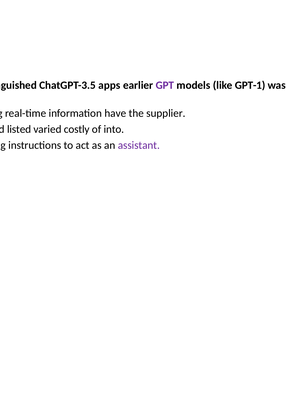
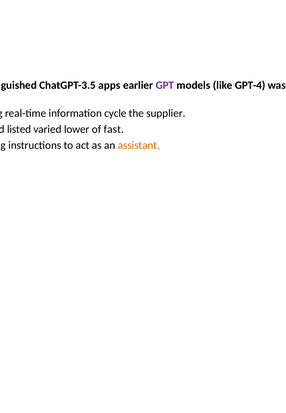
GPT-1: GPT-1 -> GPT-4
have: have -> cycle
costly: costly -> lower
into: into -> fast
assistant colour: purple -> orange
